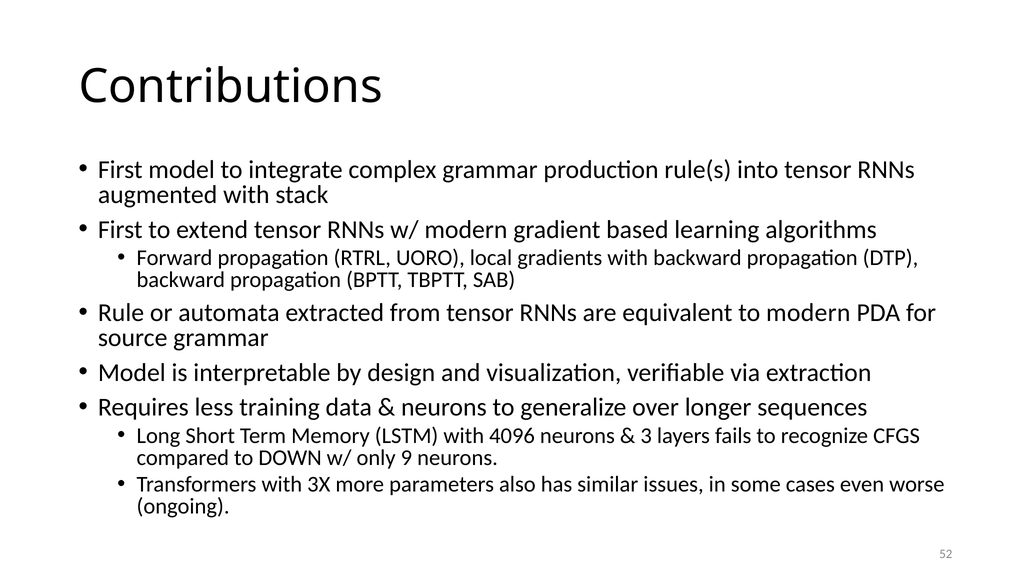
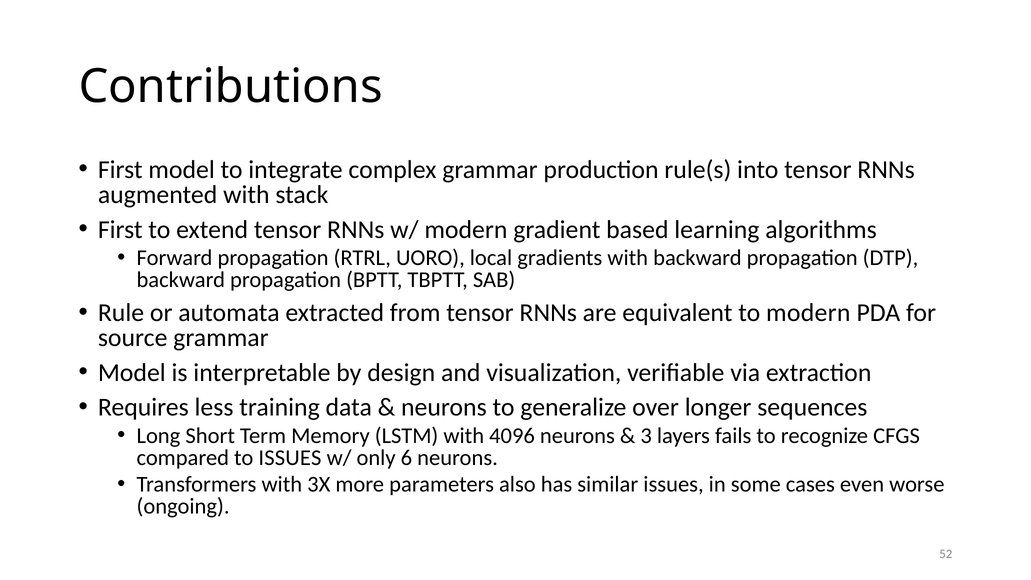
to DOWN: DOWN -> ISSUES
9: 9 -> 6
